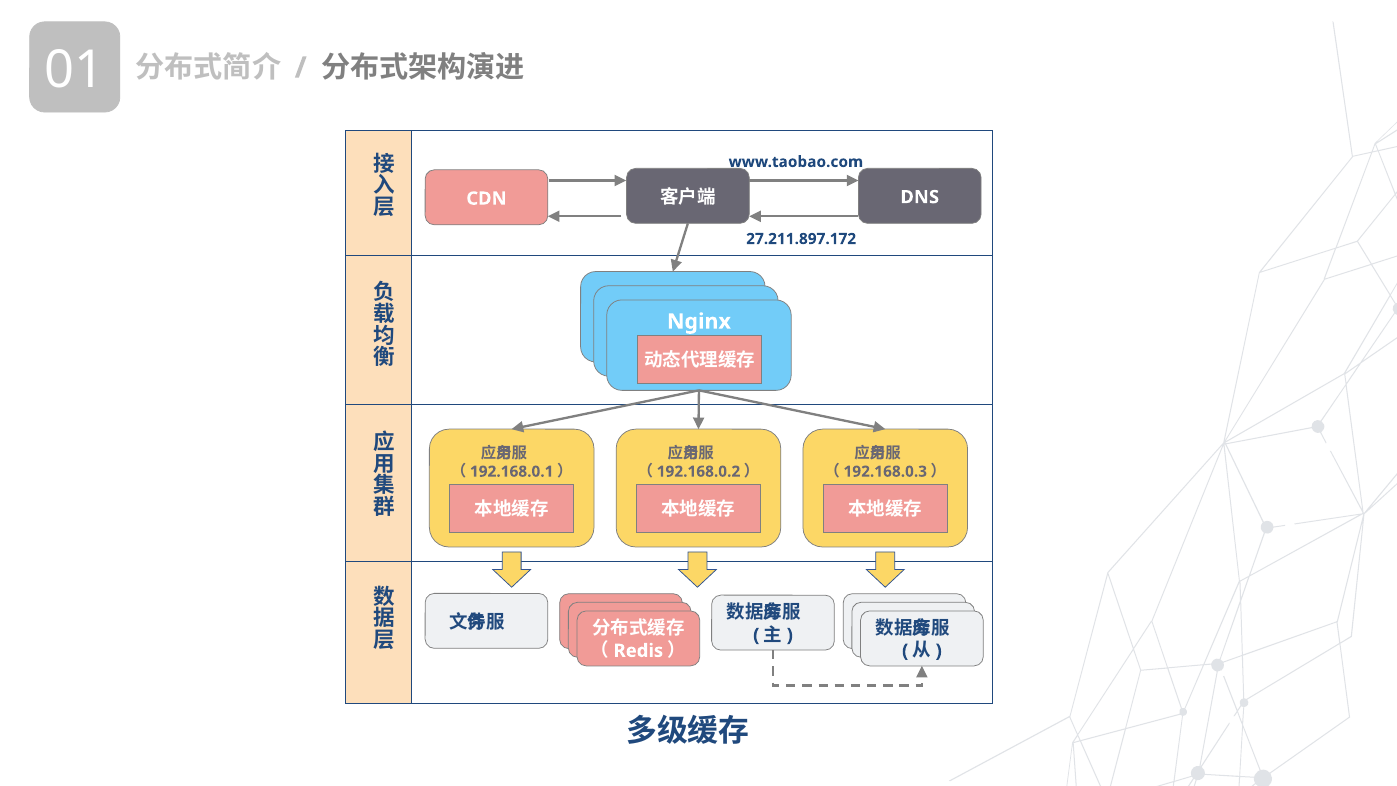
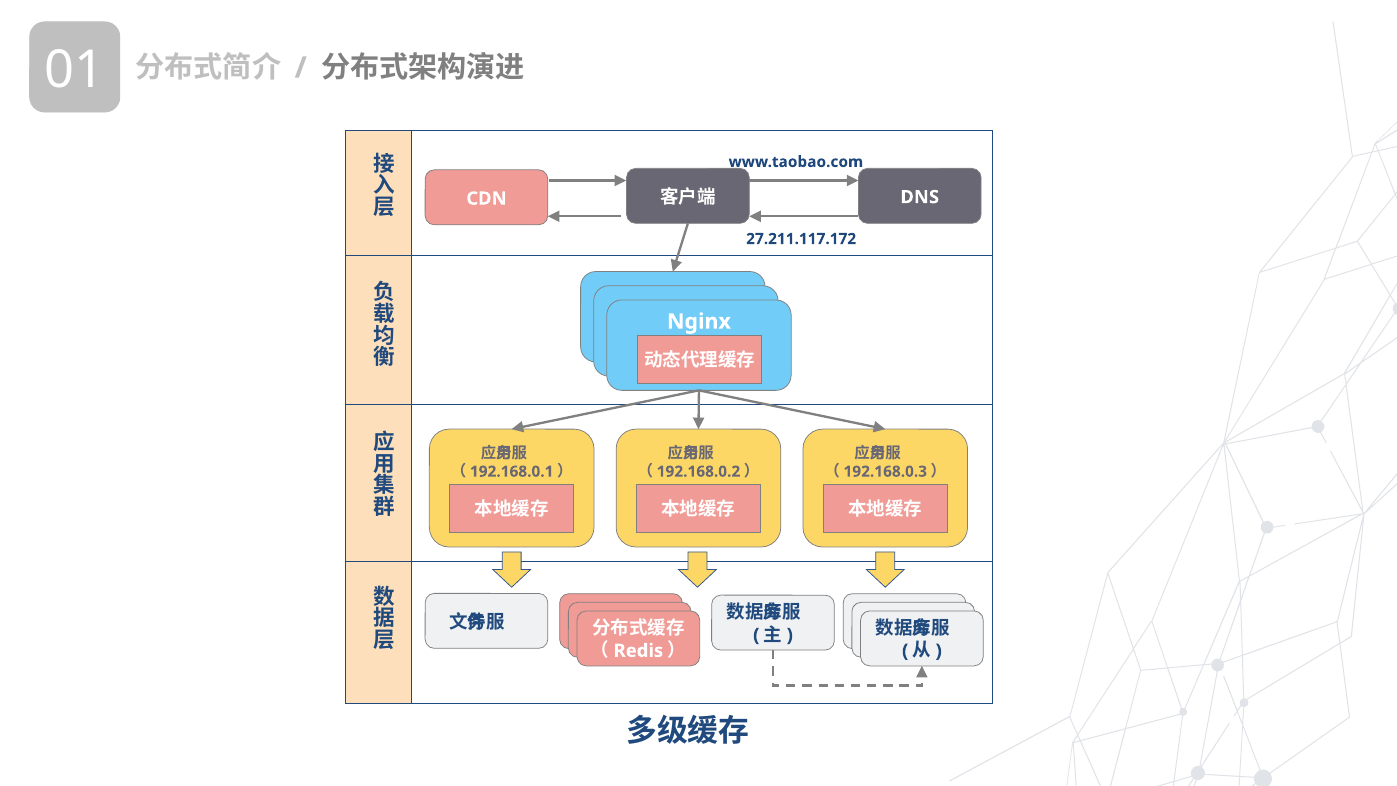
27.211.897.172: 27.211.897.172 -> 27.211.117.172
